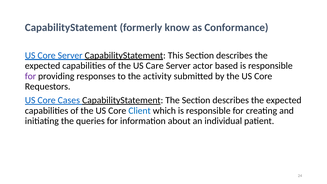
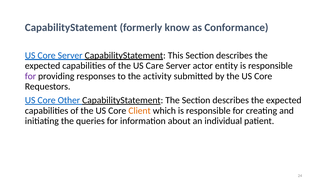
based: based -> entity
Cases: Cases -> Other
Client colour: blue -> orange
